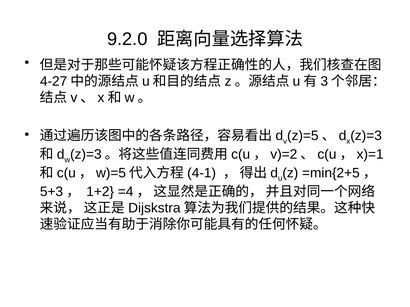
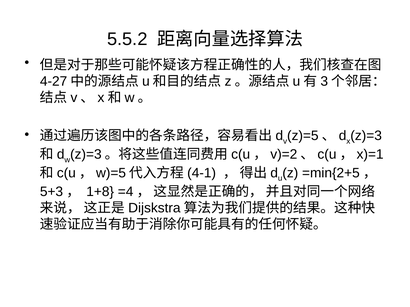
9.2.0: 9.2.0 -> 5.5.2
1+2: 1+2 -> 1+8
